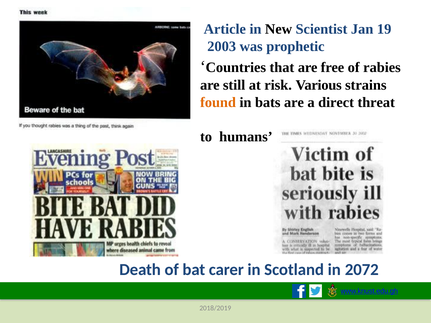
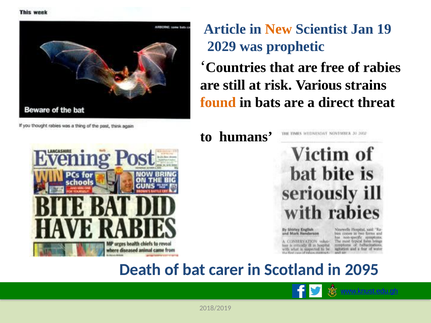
New colour: black -> orange
2003: 2003 -> 2029
2072: 2072 -> 2095
